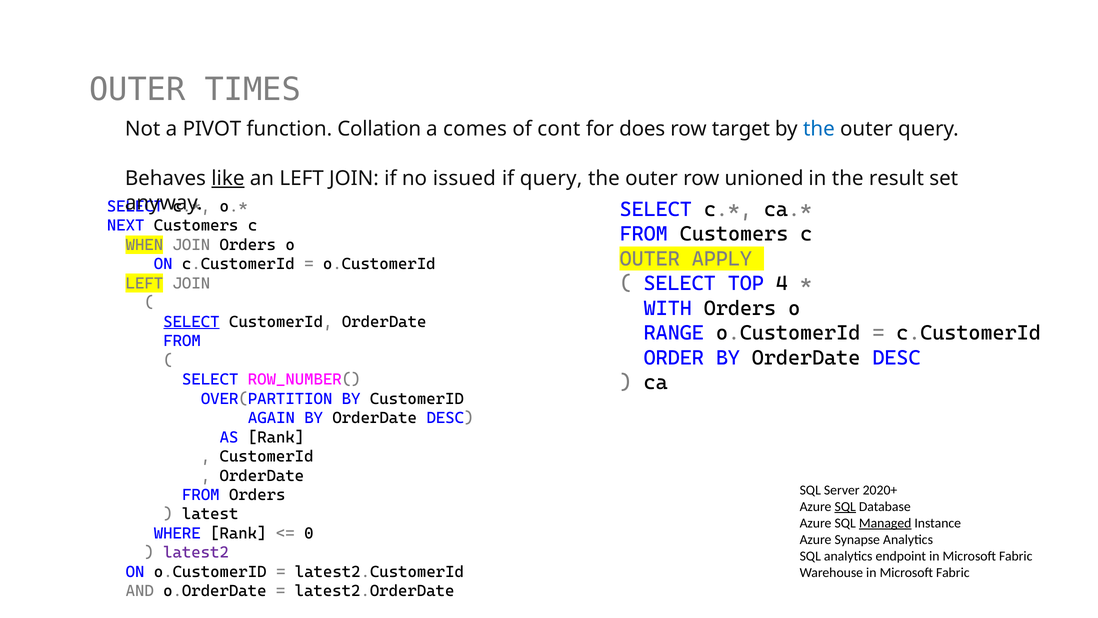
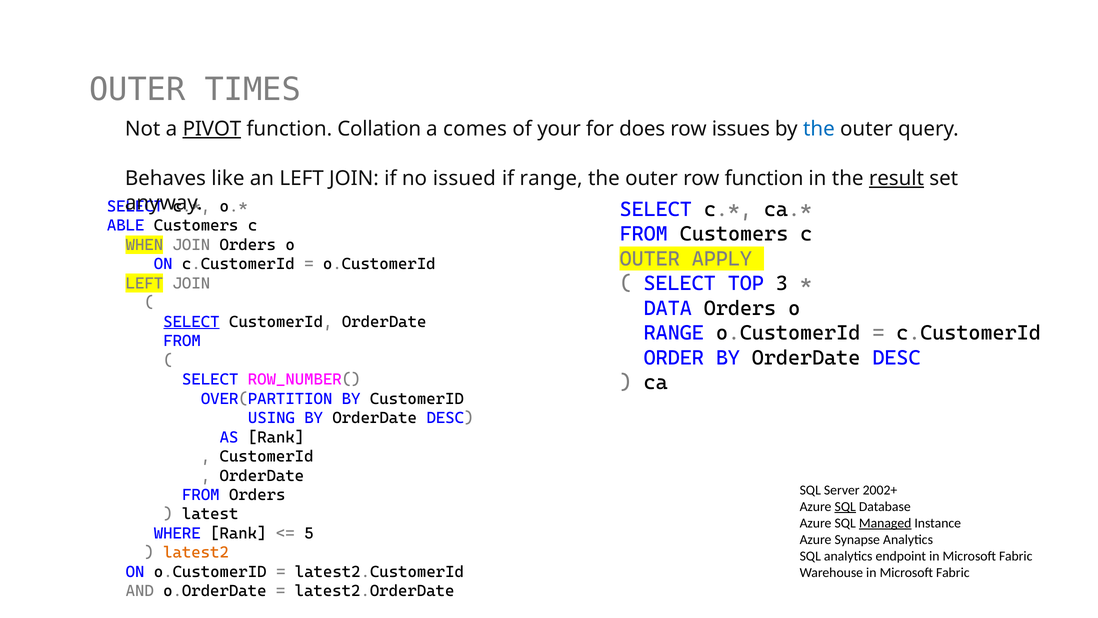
PIVOT underline: none -> present
cont: cont -> your
target: target -> issues
like underline: present -> none
if query: query -> range
row unioned: unioned -> function
result underline: none -> present
NEXT: NEXT -> ABLE
4: 4 -> 3
WITH: WITH -> DATA
AGAIN: AGAIN -> USING
2020+: 2020+ -> 2002+
0: 0 -> 5
latest2 colour: purple -> orange
